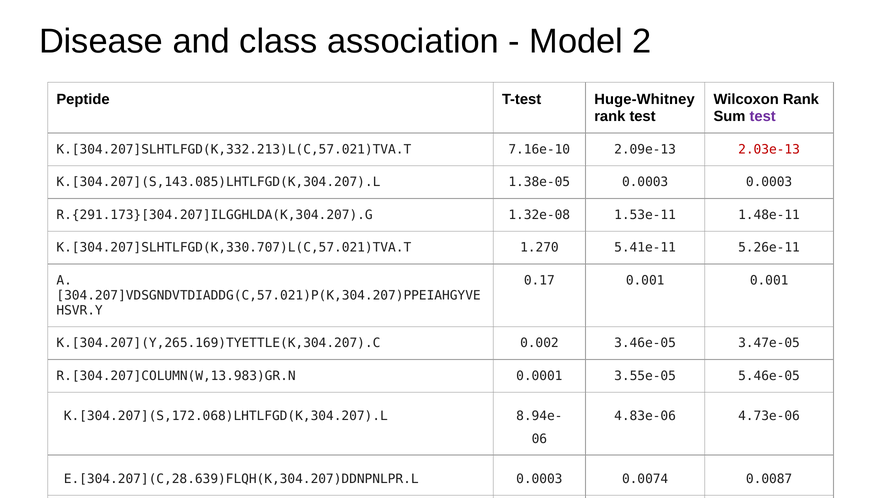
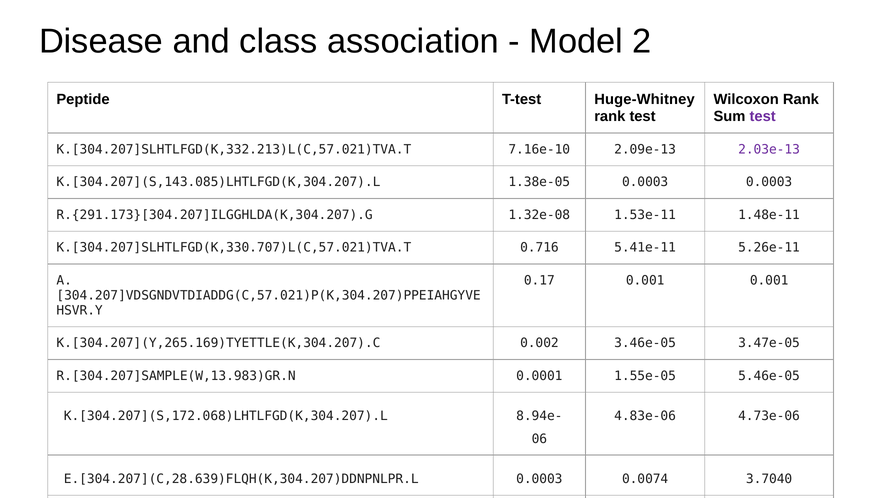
2.03e-13 colour: red -> purple
1.270: 1.270 -> 0.716
R.[304.207]COLUMN(W,13.983)GR.N: R.[304.207]COLUMN(W,13.983)GR.N -> R.[304.207]SAMPLE(W,13.983)GR.N
3.55e-05: 3.55e-05 -> 1.55e-05
0.0087: 0.0087 -> 3.7040
